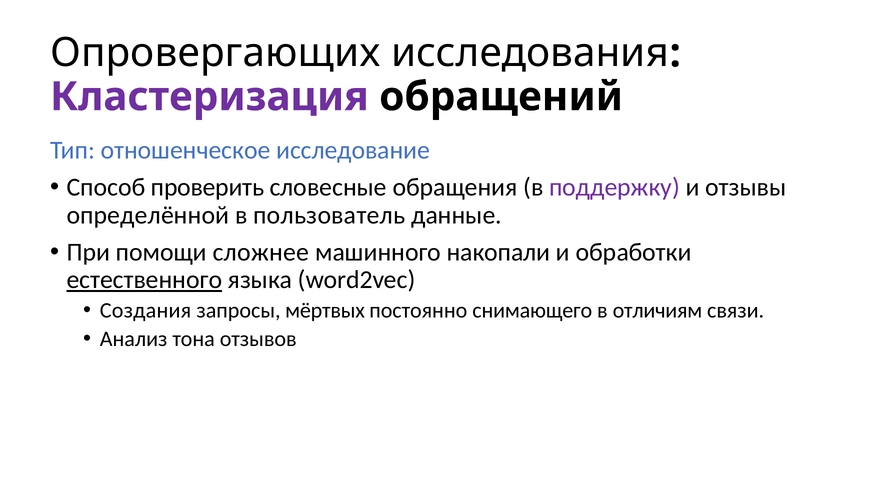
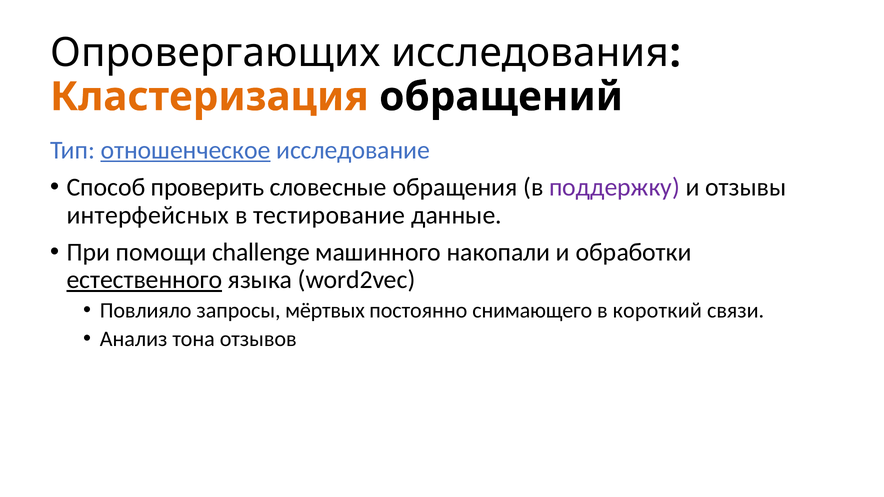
Кластеризация colour: purple -> orange
отношенческое underline: none -> present
определённой: определённой -> интерфейсных
пользователь: пользователь -> тестирование
сложнее: сложнее -> challenge
Создания: Создания -> Повлияло
отличиям: отличиям -> короткий
